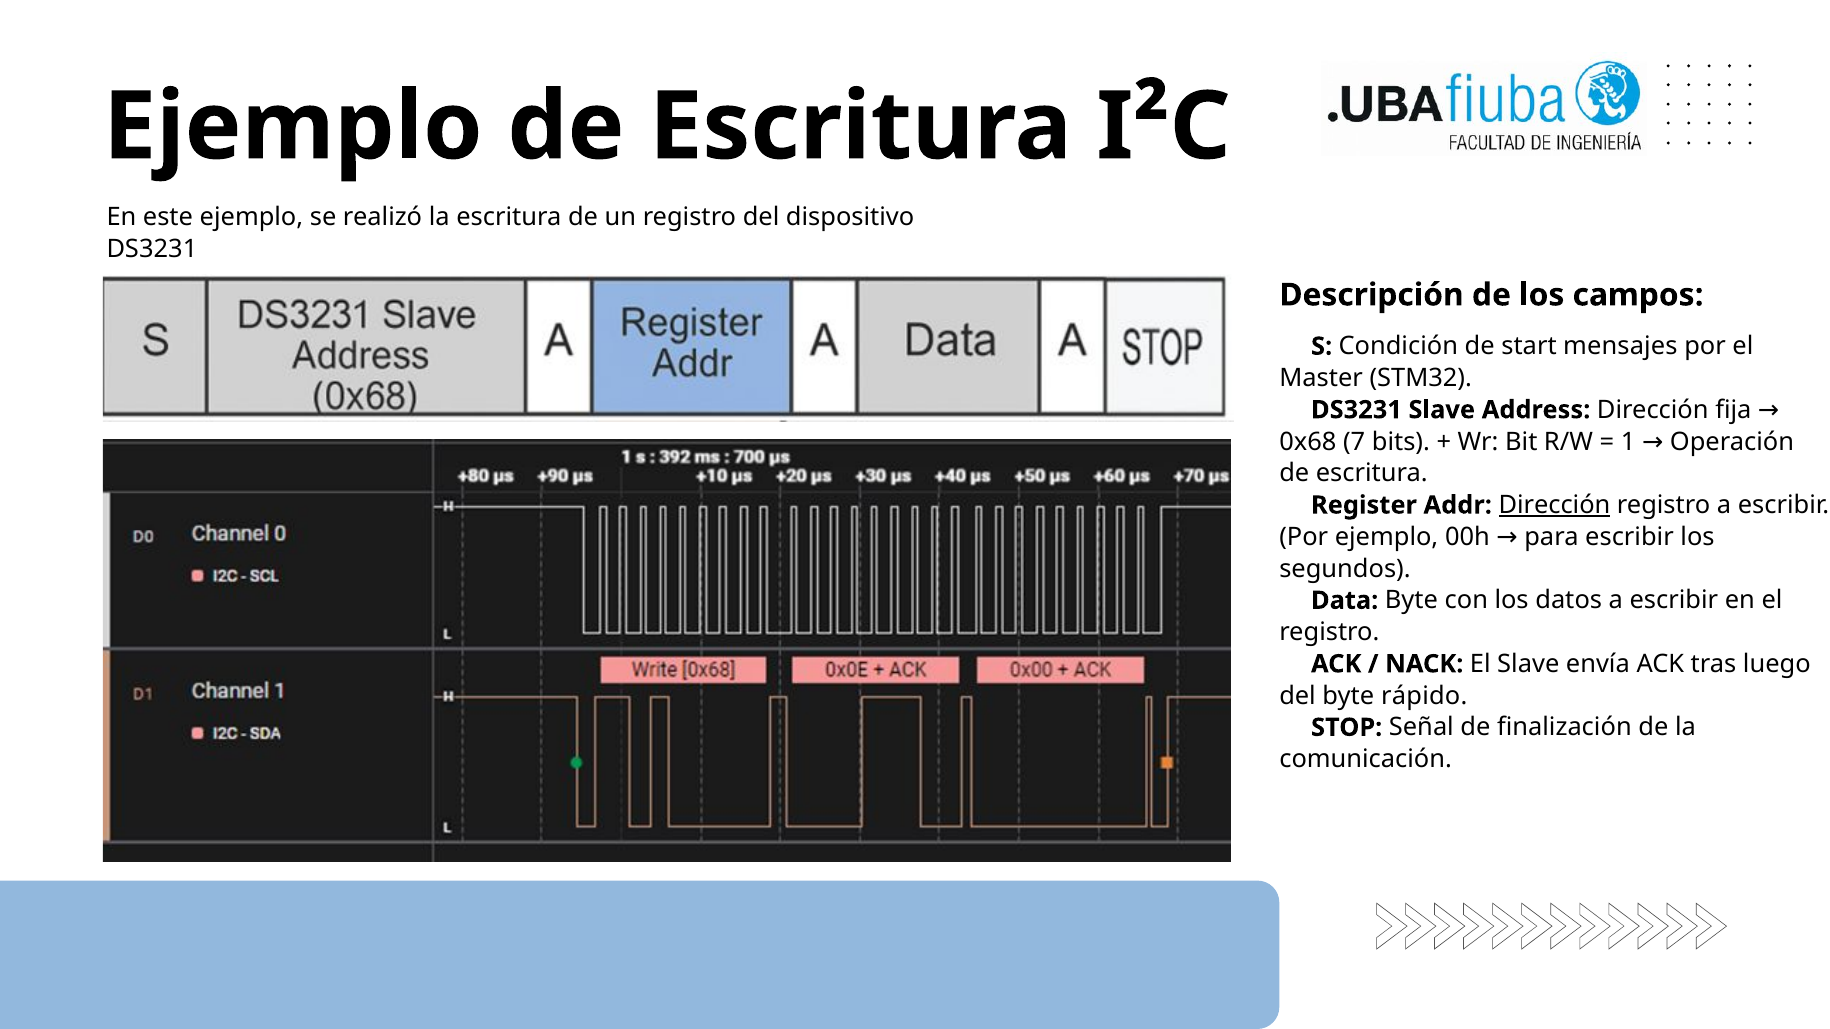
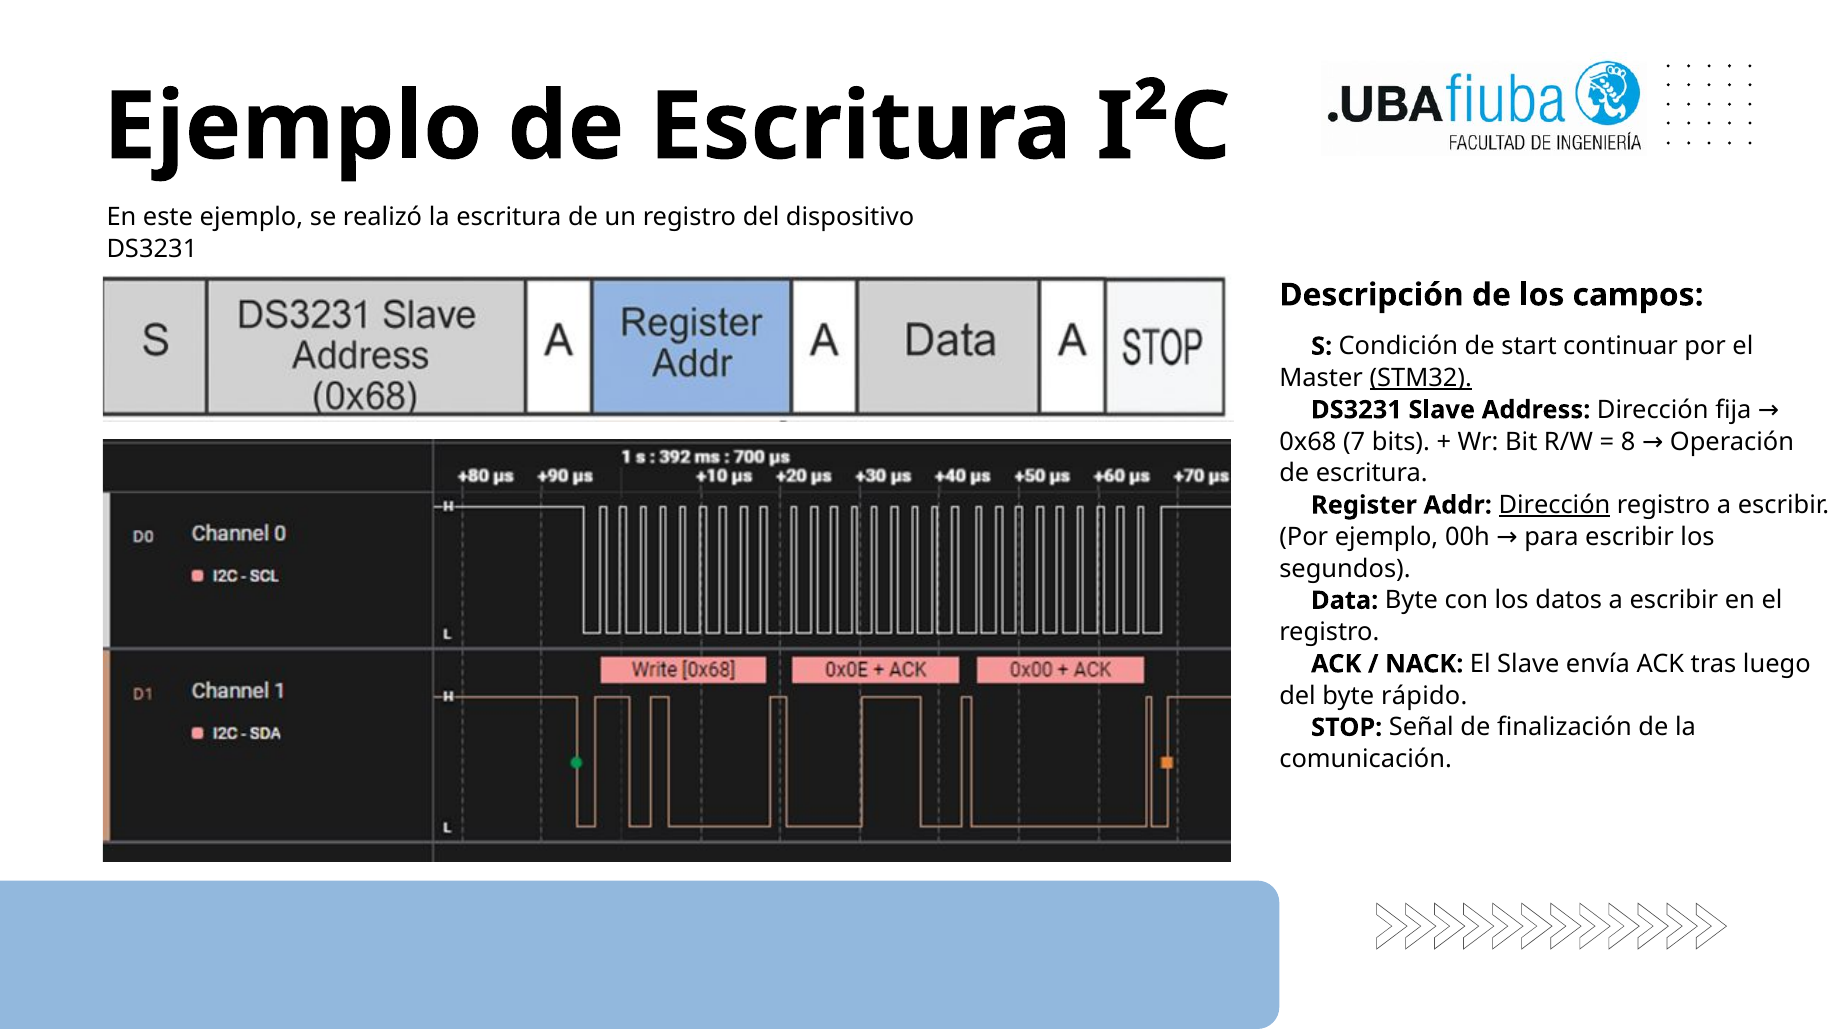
mensajes: mensajes -> continuar
STM32 underline: none -> present
1: 1 -> 8
